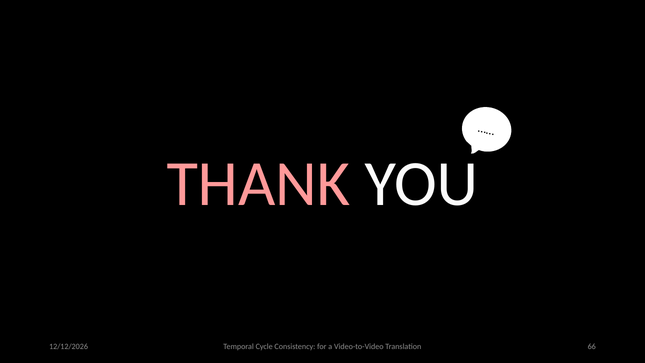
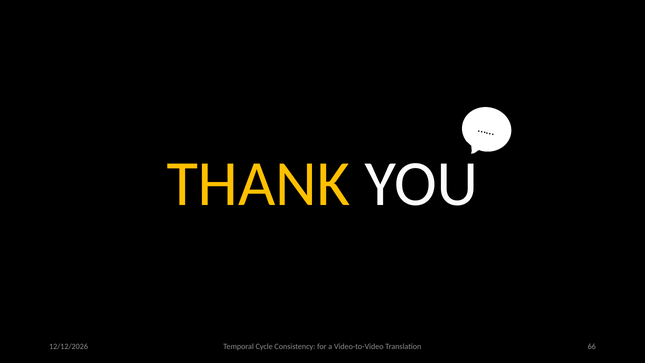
THANK colour: pink -> yellow
